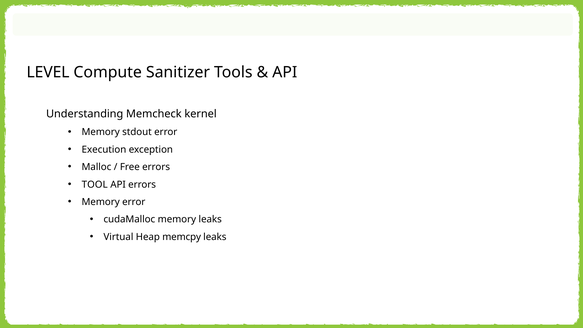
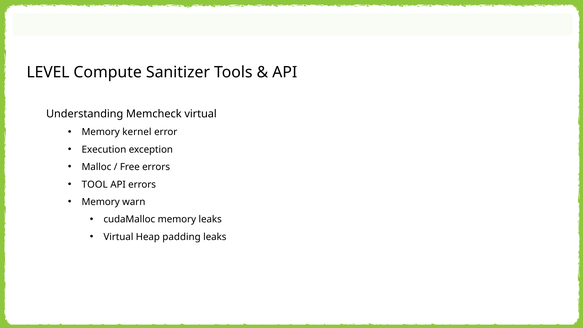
Memcheck kernel: kernel -> virtual
stdout: stdout -> kernel
Memory error: error -> warn
memcpy: memcpy -> padding
